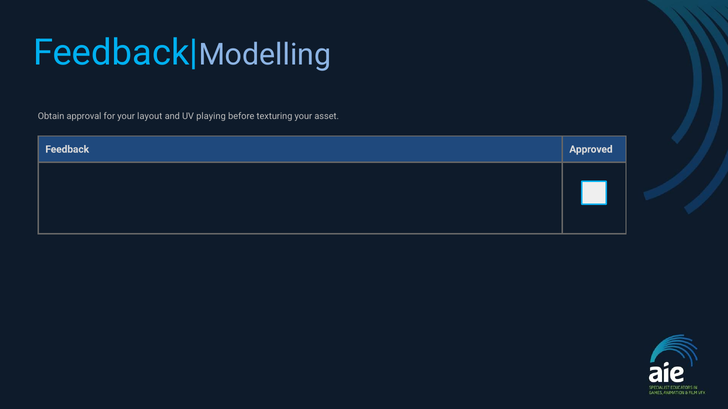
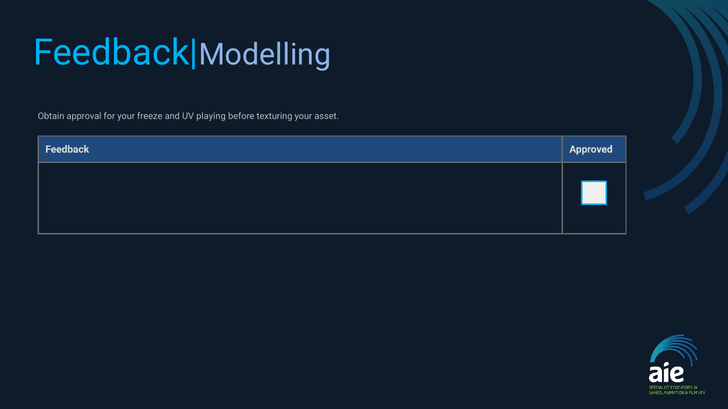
layout: layout -> freeze
